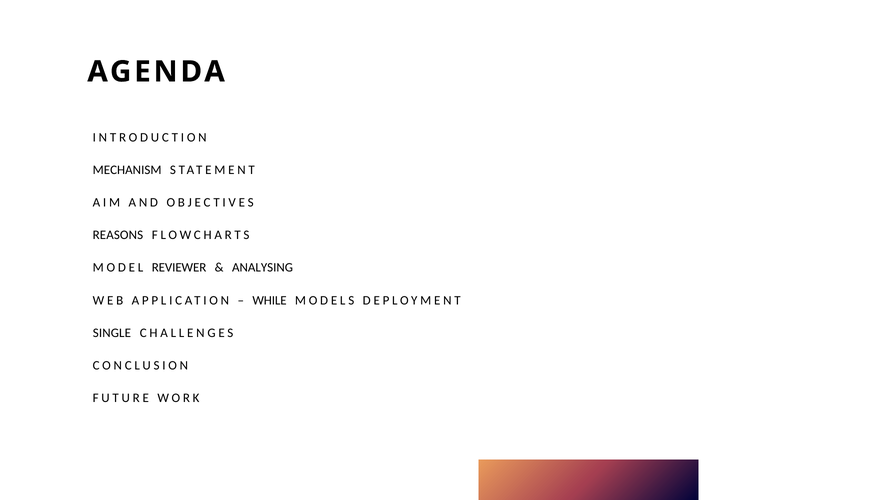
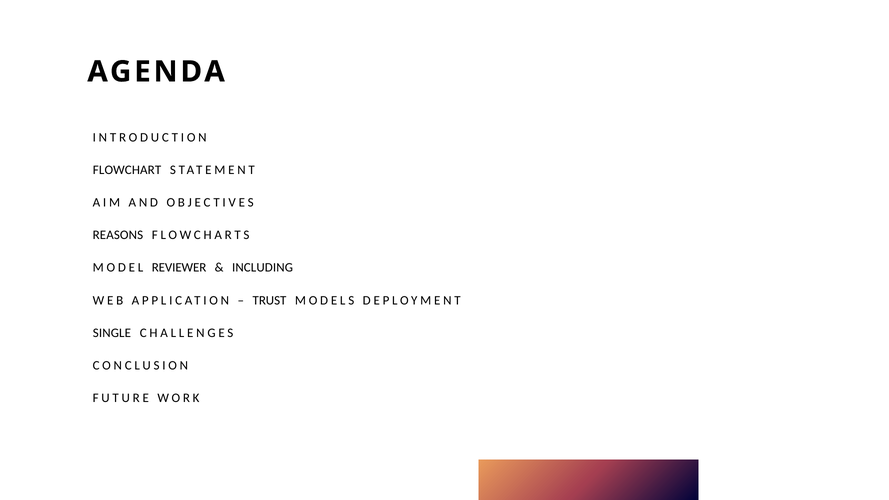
MECHANISM: MECHANISM -> FLOWCHART
ANALYSING: ANALYSING -> INCLUDING
WHILE: WHILE -> TRUST
